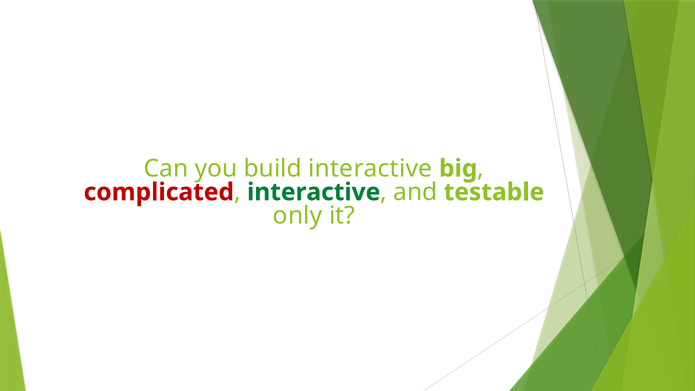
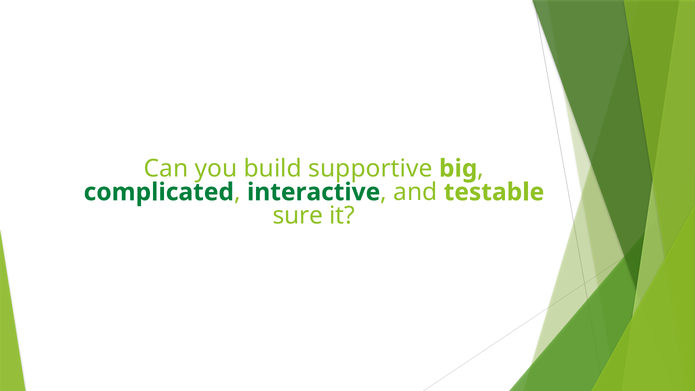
build interactive: interactive -> supportive
complicated colour: red -> green
only: only -> sure
